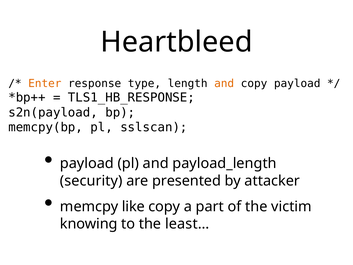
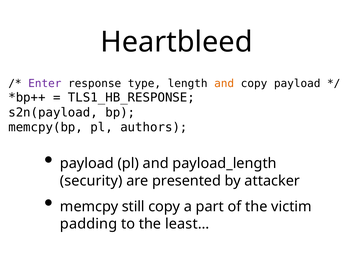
Enter colour: orange -> purple
sslscan: sslscan -> authors
like: like -> still
knowing: knowing -> padding
